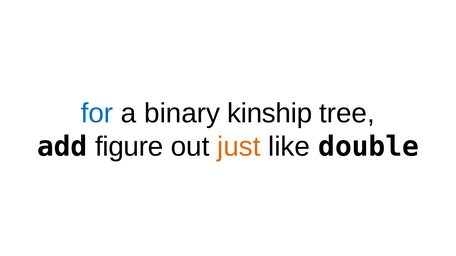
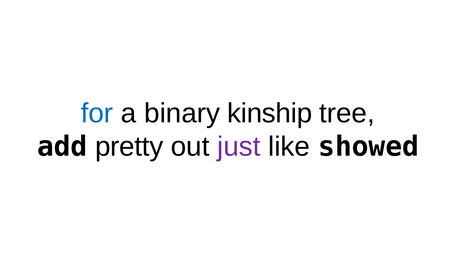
figure: figure -> pretty
just colour: orange -> purple
double: double -> showed
